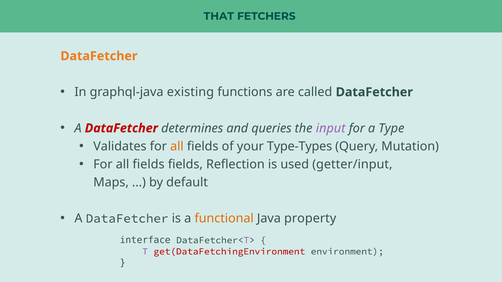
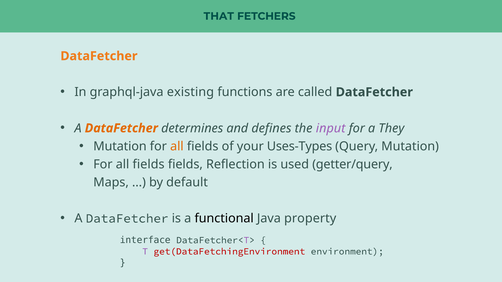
DataFetcher at (121, 128) colour: red -> orange
queries: queries -> defines
Type: Type -> They
Validates at (120, 146): Validates -> Mutation
Type-Types: Type-Types -> Uses-Types
getter/input: getter/input -> getter/query
functional colour: orange -> black
